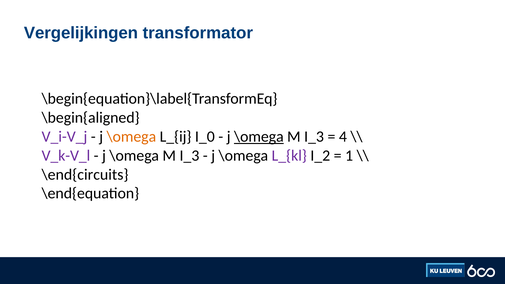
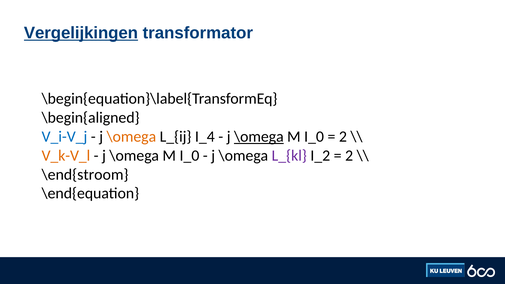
Vergelijkingen underline: none -> present
V_i-V_j colour: purple -> blue
I_0: I_0 -> I_4
I_3 at (314, 137): I_3 -> I_0
4 at (343, 137): 4 -> 2
V_k-V_l colour: purple -> orange
I_3 at (189, 156): I_3 -> I_0
1 at (349, 156): 1 -> 2
\end{circuits: \end{circuits -> \end{stroom
